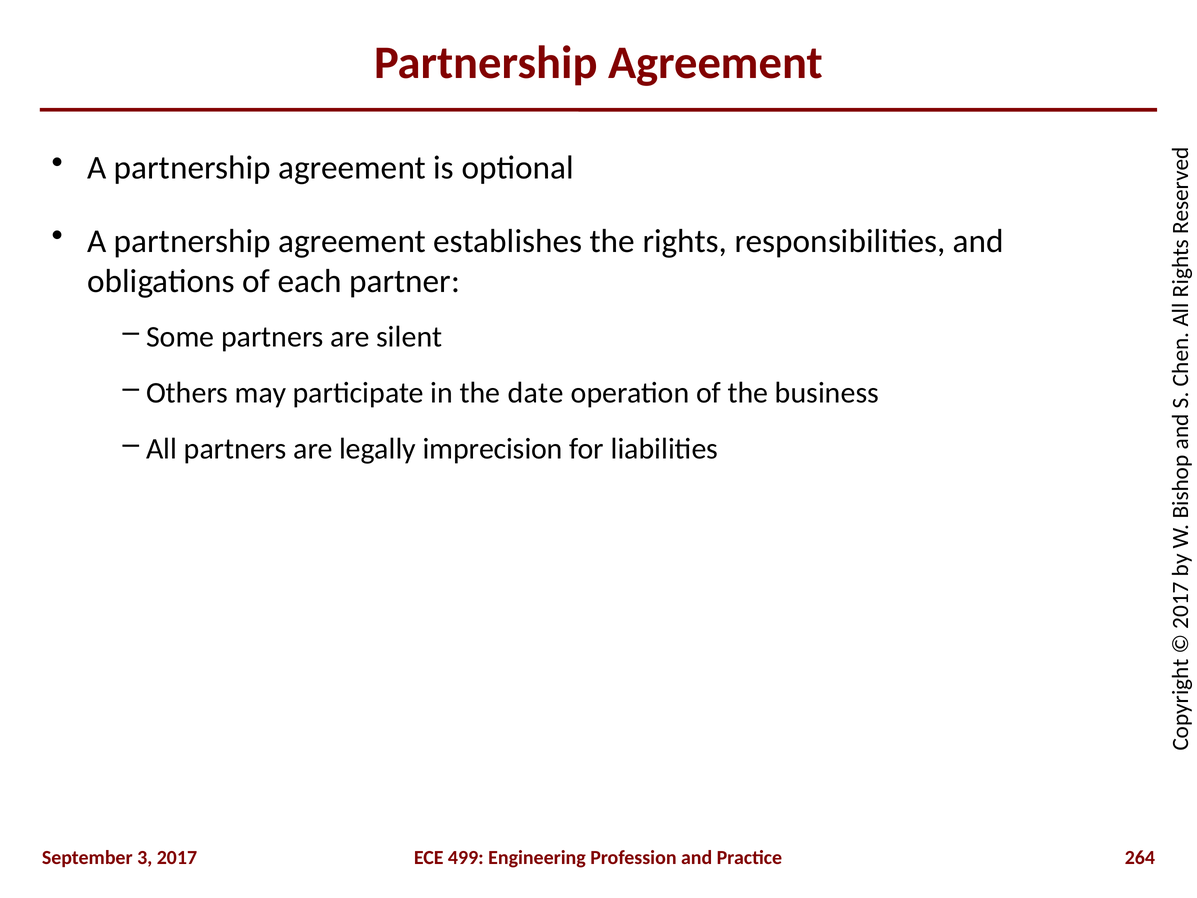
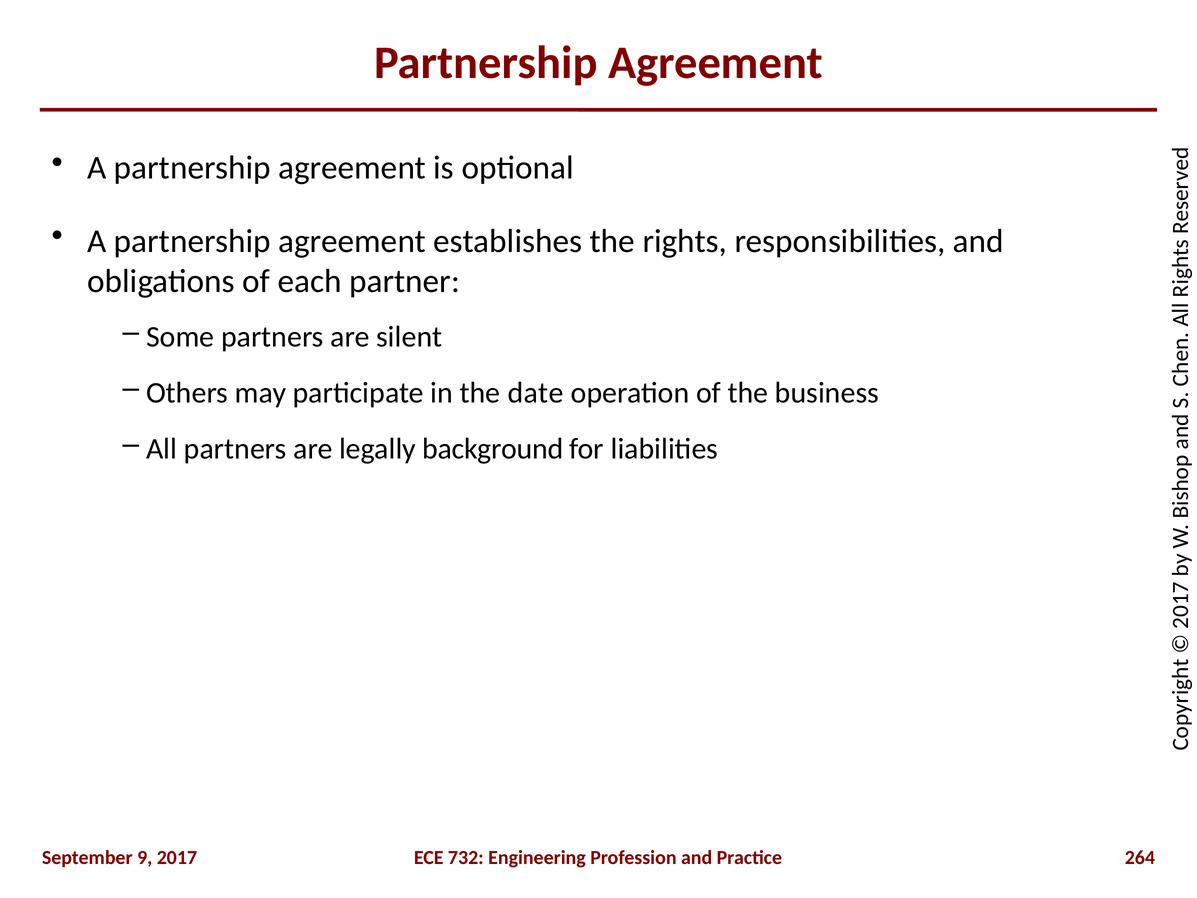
imprecision: imprecision -> background
3: 3 -> 9
499: 499 -> 732
